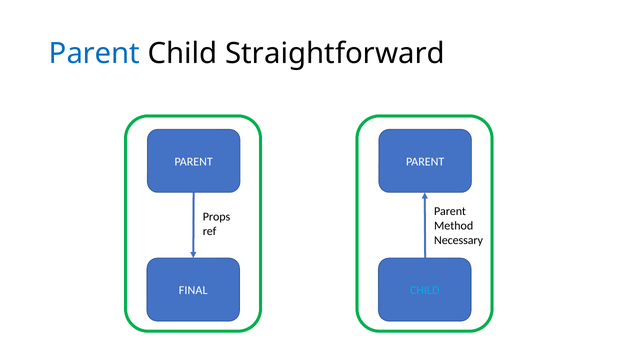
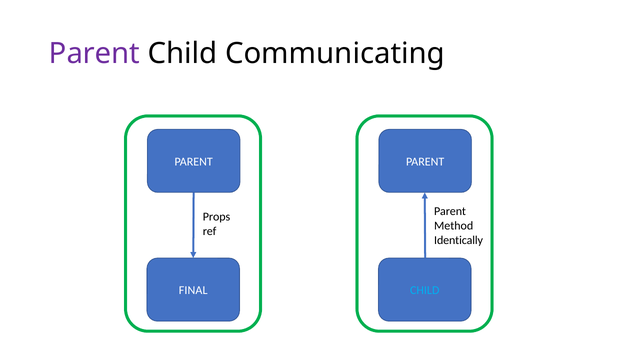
Parent at (94, 54) colour: blue -> purple
Straightforward: Straightforward -> Communicating
Necessary: Necessary -> Identically
